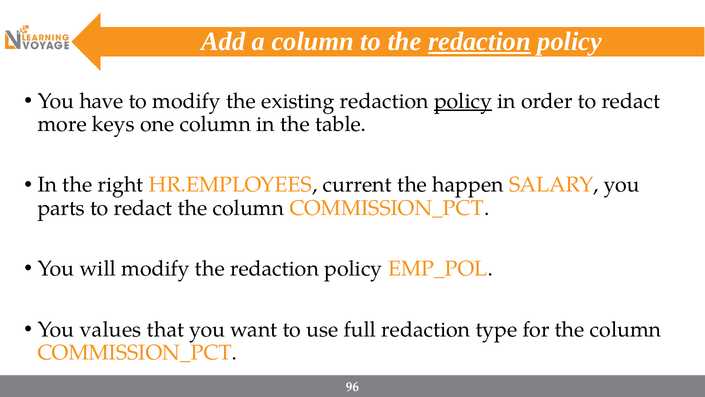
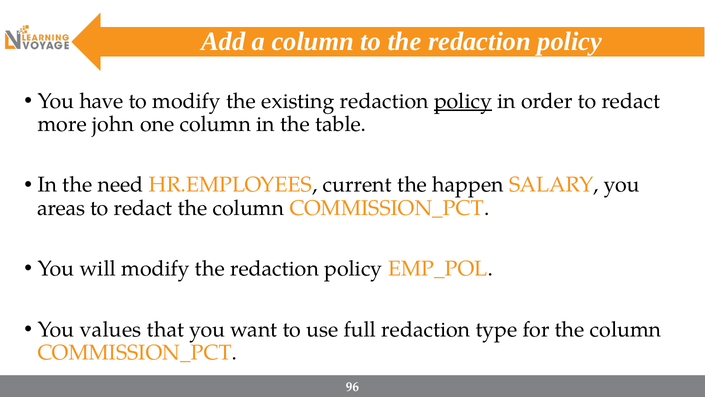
redaction at (479, 42) underline: present -> none
keys: keys -> john
right: right -> need
parts: parts -> areas
